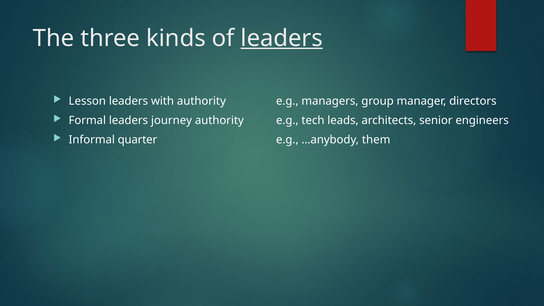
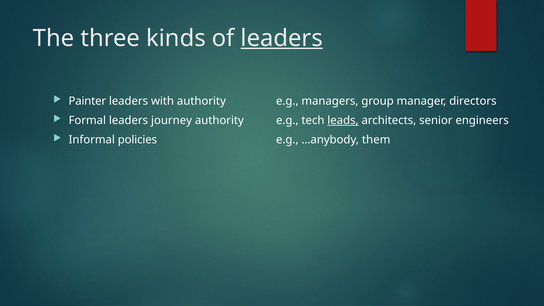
Lesson: Lesson -> Painter
leads underline: none -> present
quarter: quarter -> policies
